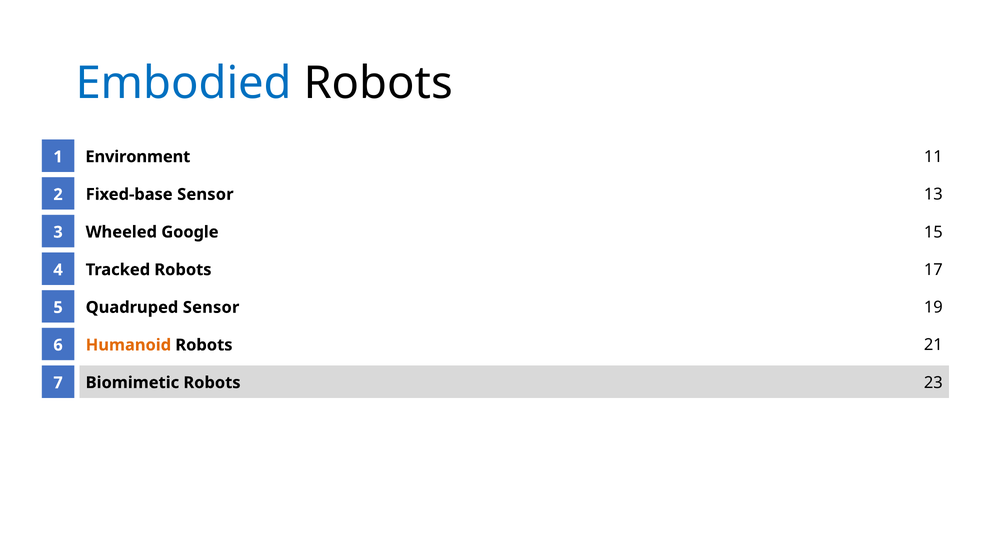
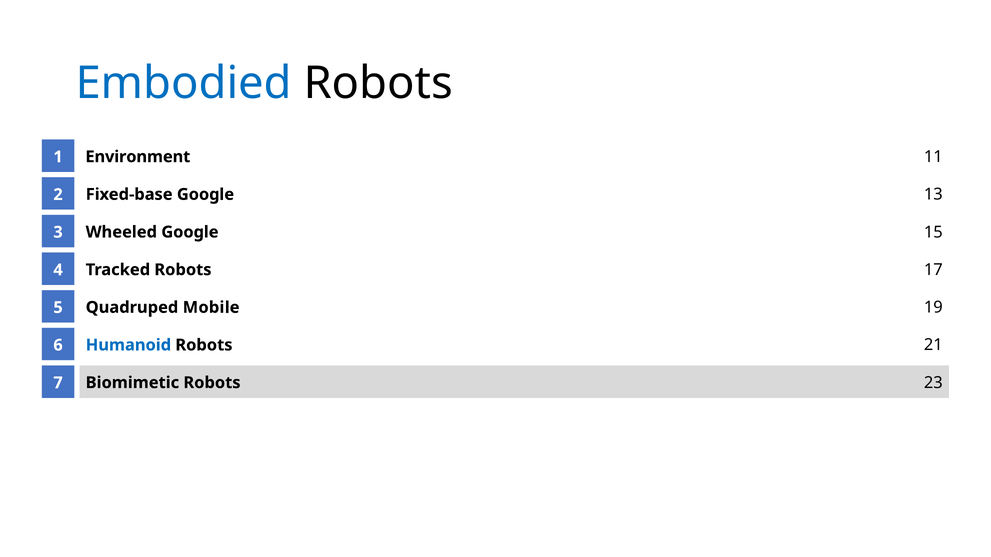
Fixed-base Sensor: Sensor -> Google
Quadruped Sensor: Sensor -> Mobile
Humanoid colour: orange -> blue
